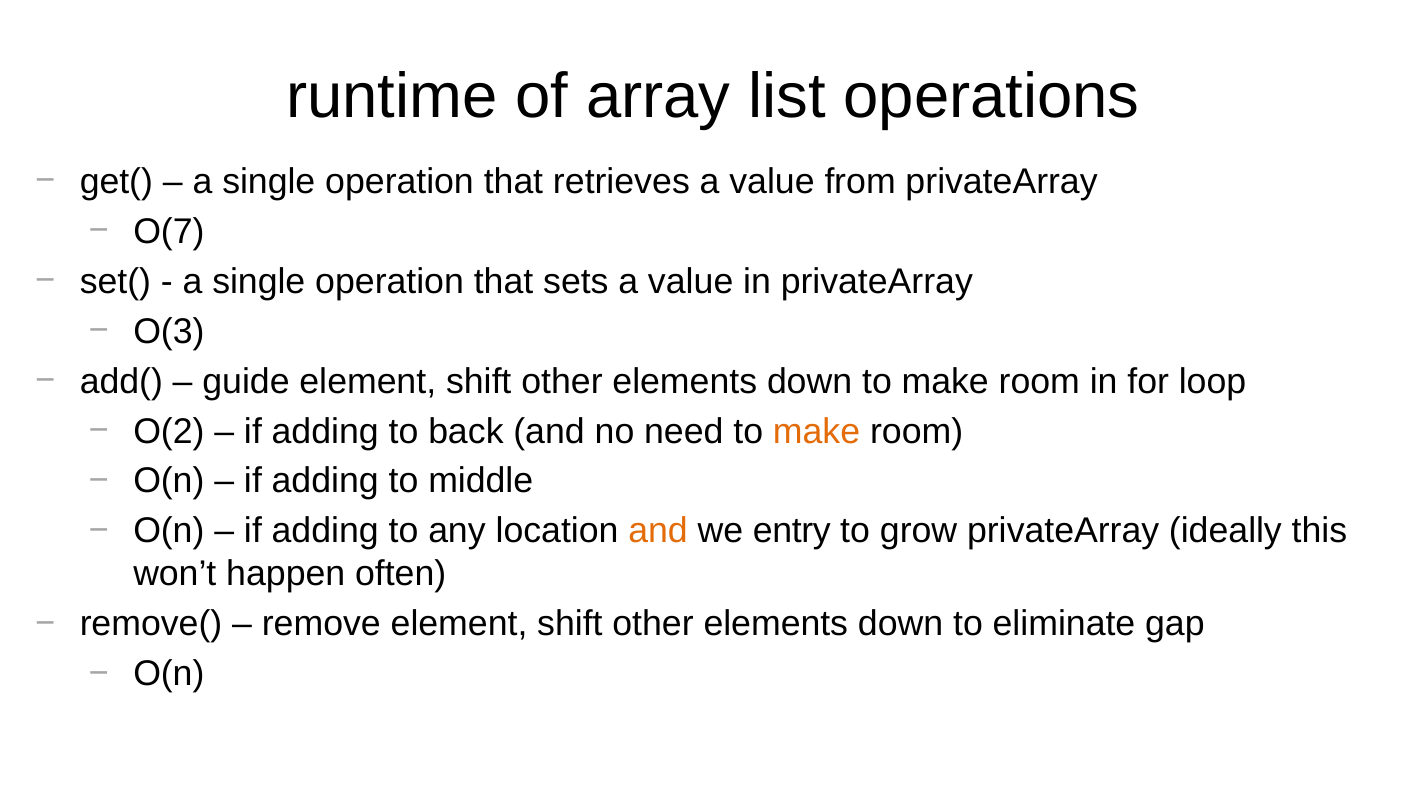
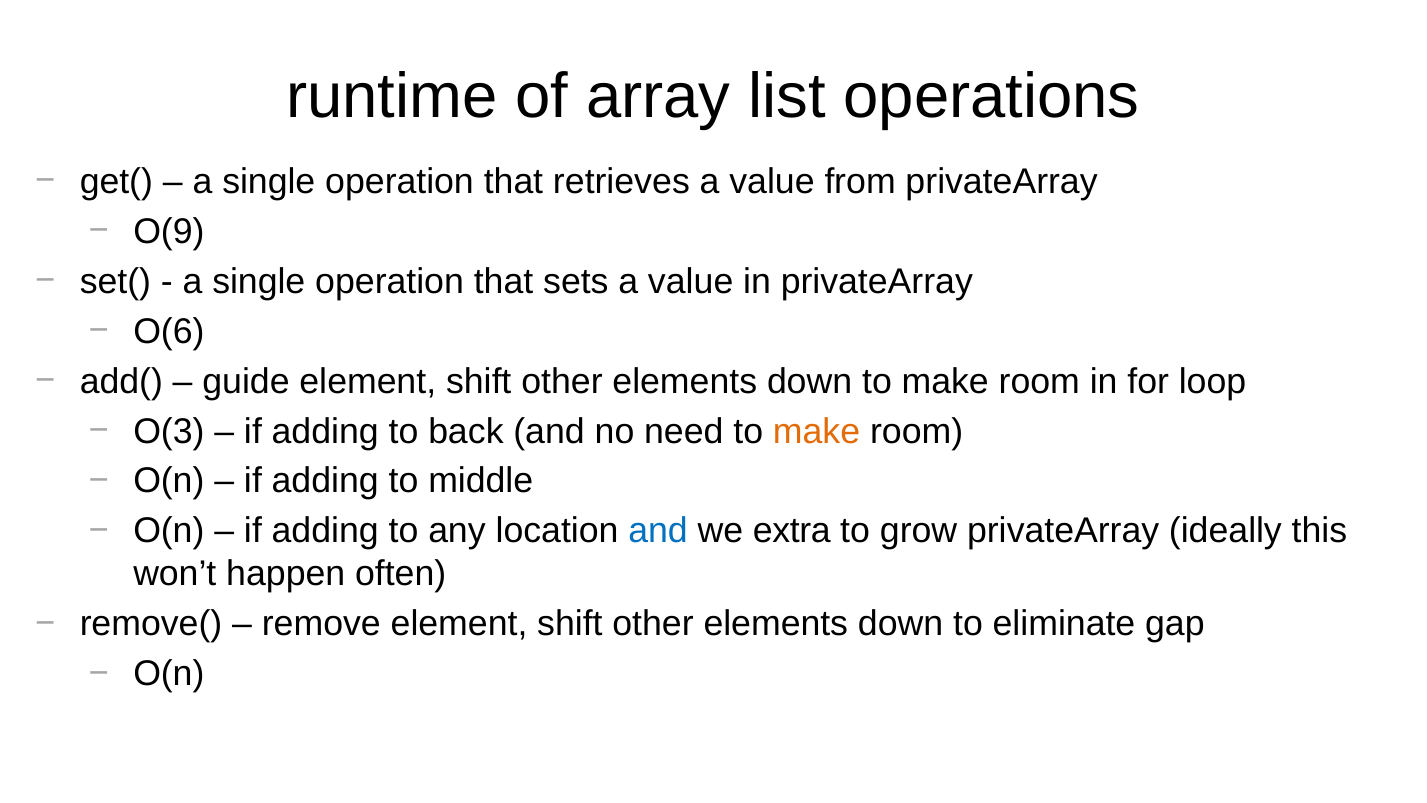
O(7: O(7 -> O(9
O(3: O(3 -> O(6
O(2: O(2 -> O(3
and at (658, 531) colour: orange -> blue
entry: entry -> extra
